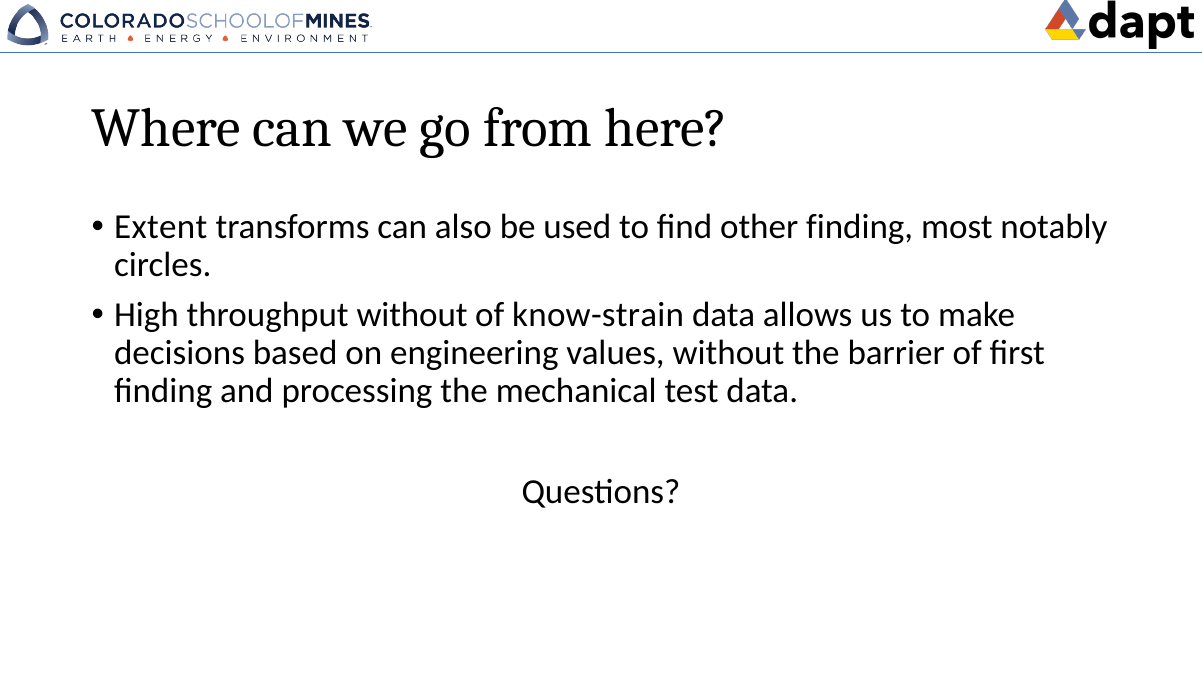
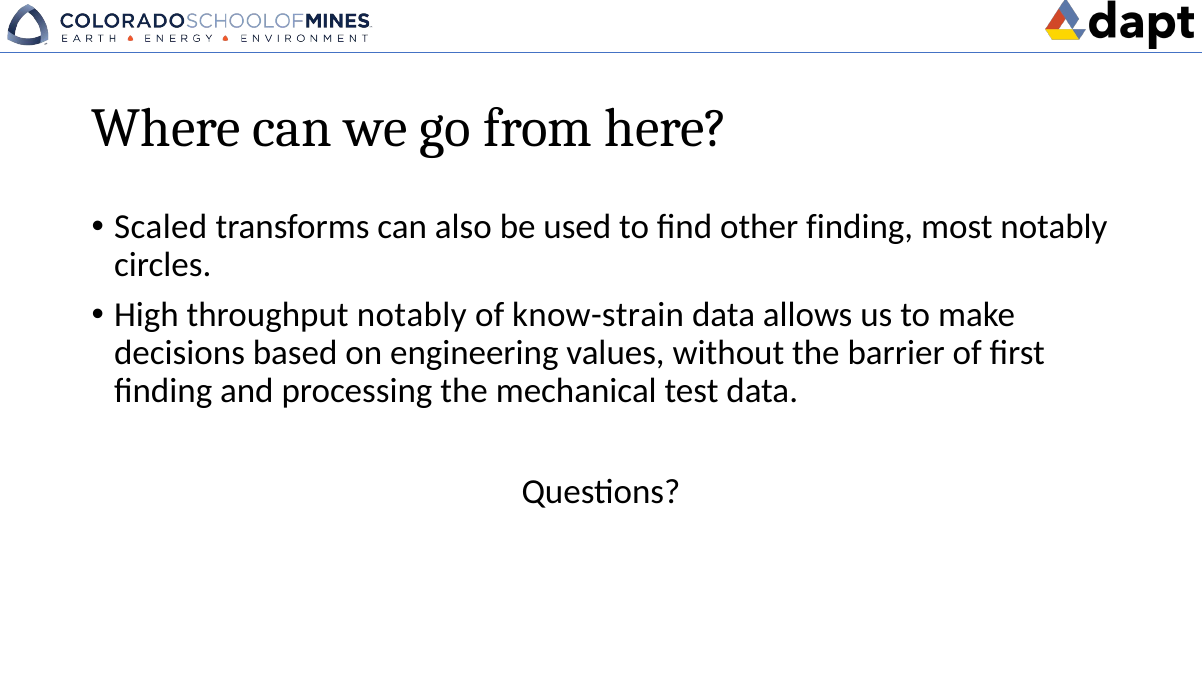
Extent: Extent -> Scaled
throughput without: without -> notably
